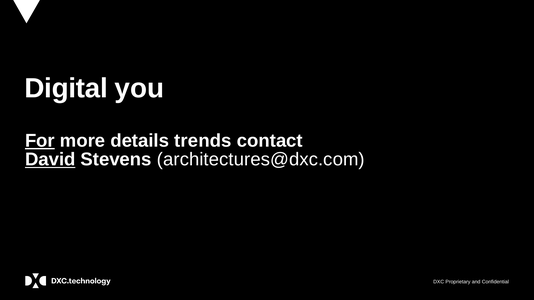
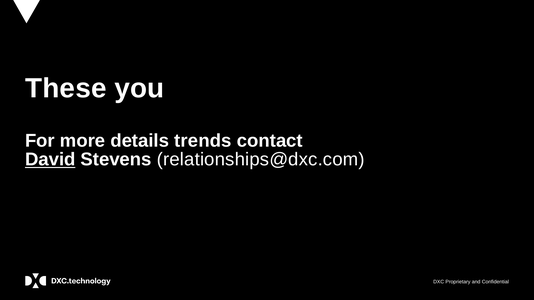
Digital: Digital -> These
For underline: present -> none
architectures@dxc.com: architectures@dxc.com -> relationships@dxc.com
